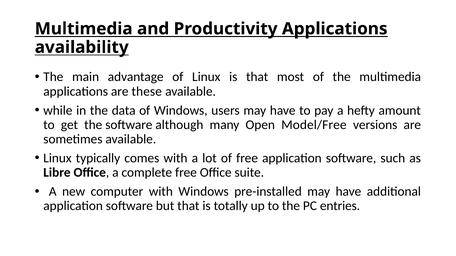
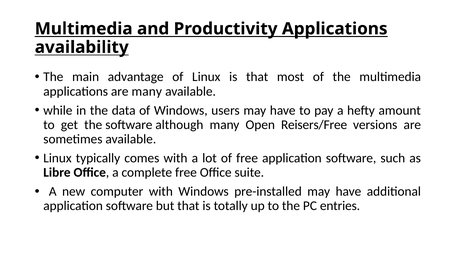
are these: these -> many
Model/Free: Model/Free -> Reisers/Free
